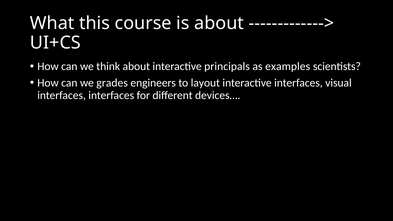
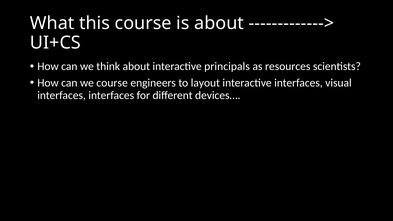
examples: examples -> resources
we grades: grades -> course
